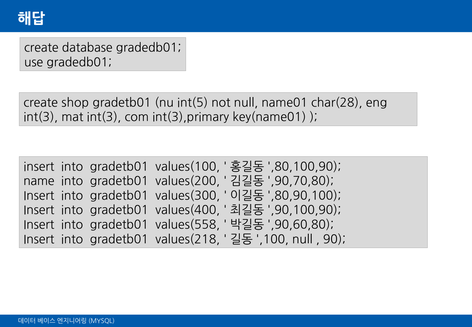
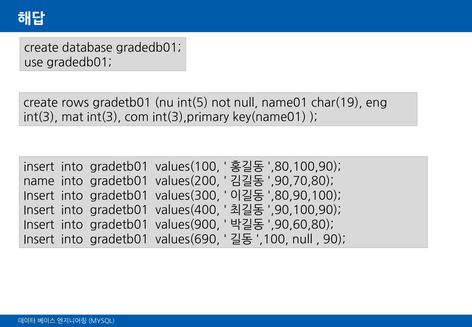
shop: shop -> rows
char(28: char(28 -> char(19
values(558: values(558 -> values(900
values(218: values(218 -> values(690
